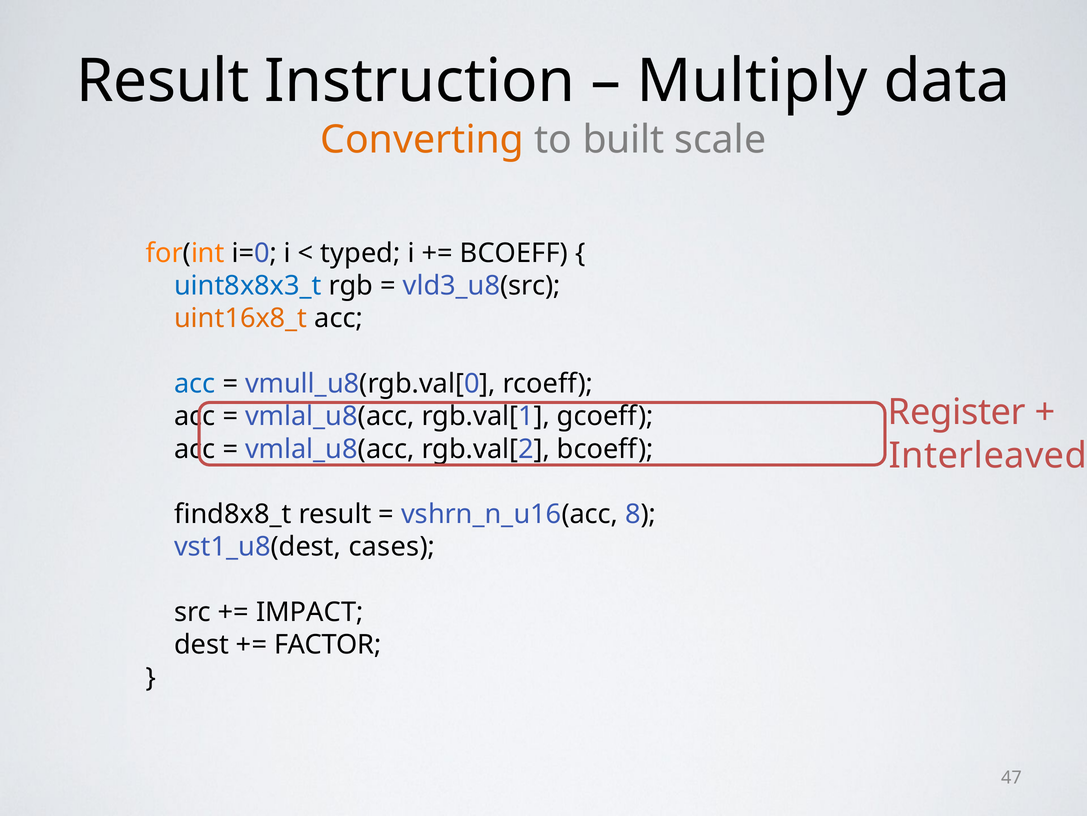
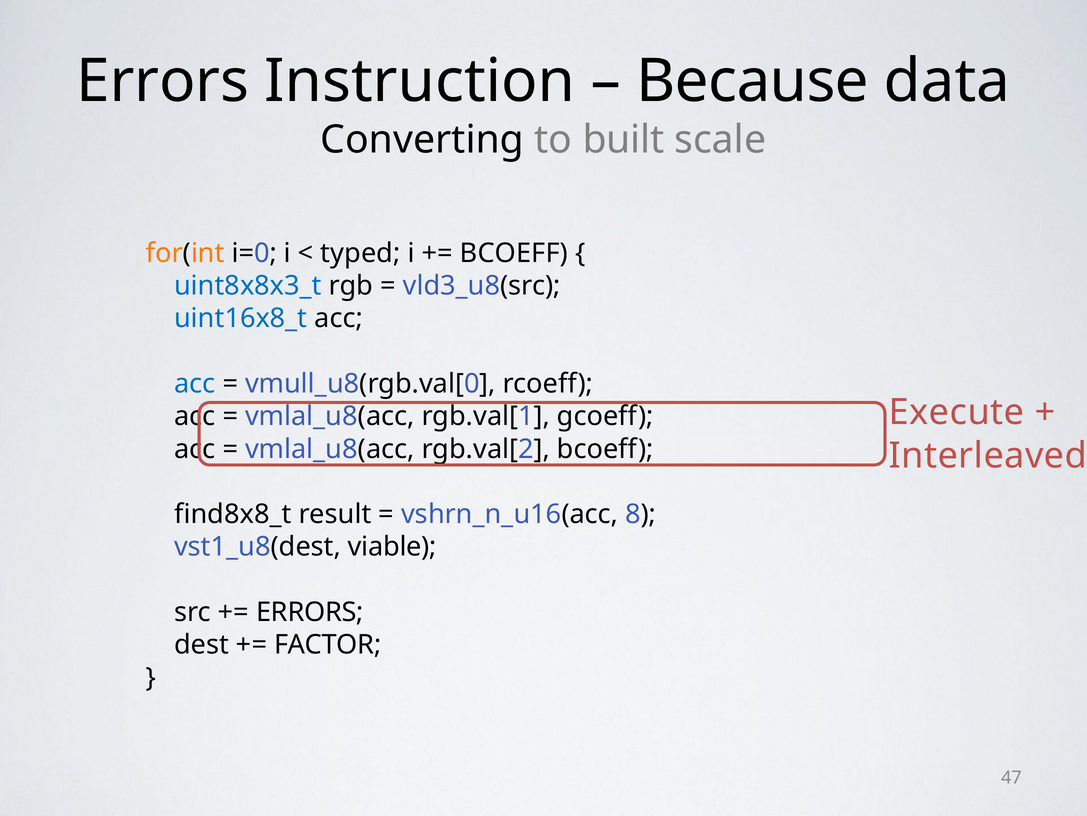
Result at (163, 81): Result -> Errors
Multiply: Multiply -> Because
Converting colour: orange -> black
uint16x8_t colour: orange -> blue
Register: Register -> Execute
cases: cases -> viable
IMPACT at (310, 612): IMPACT -> ERRORS
